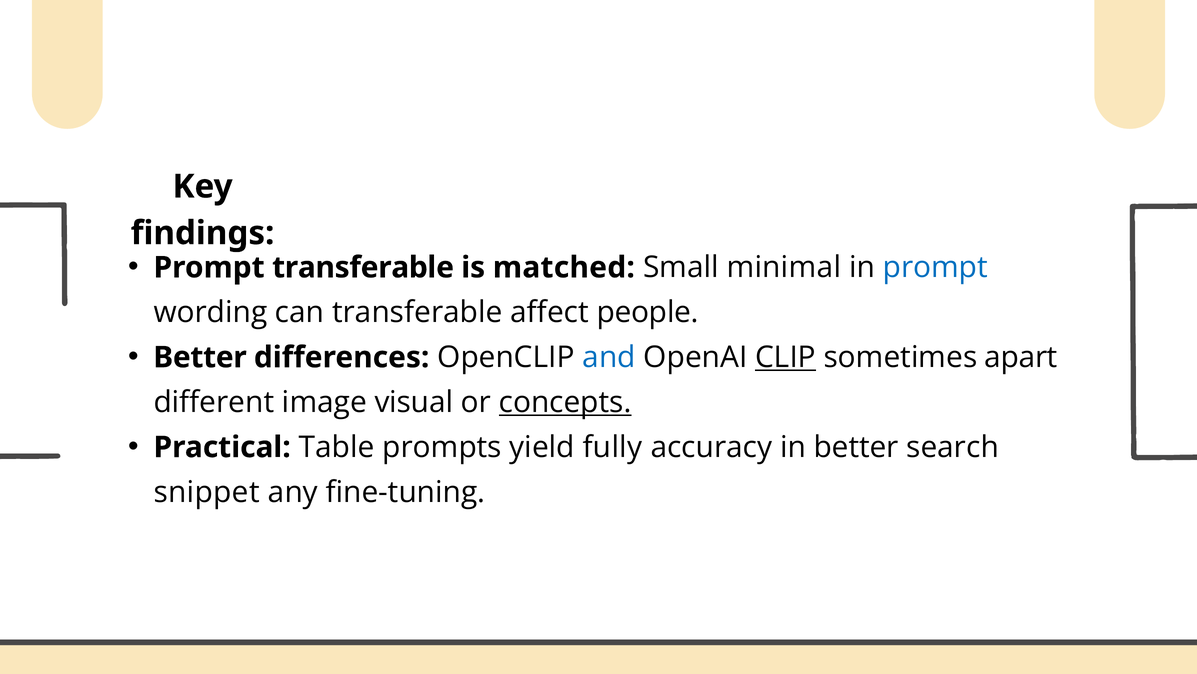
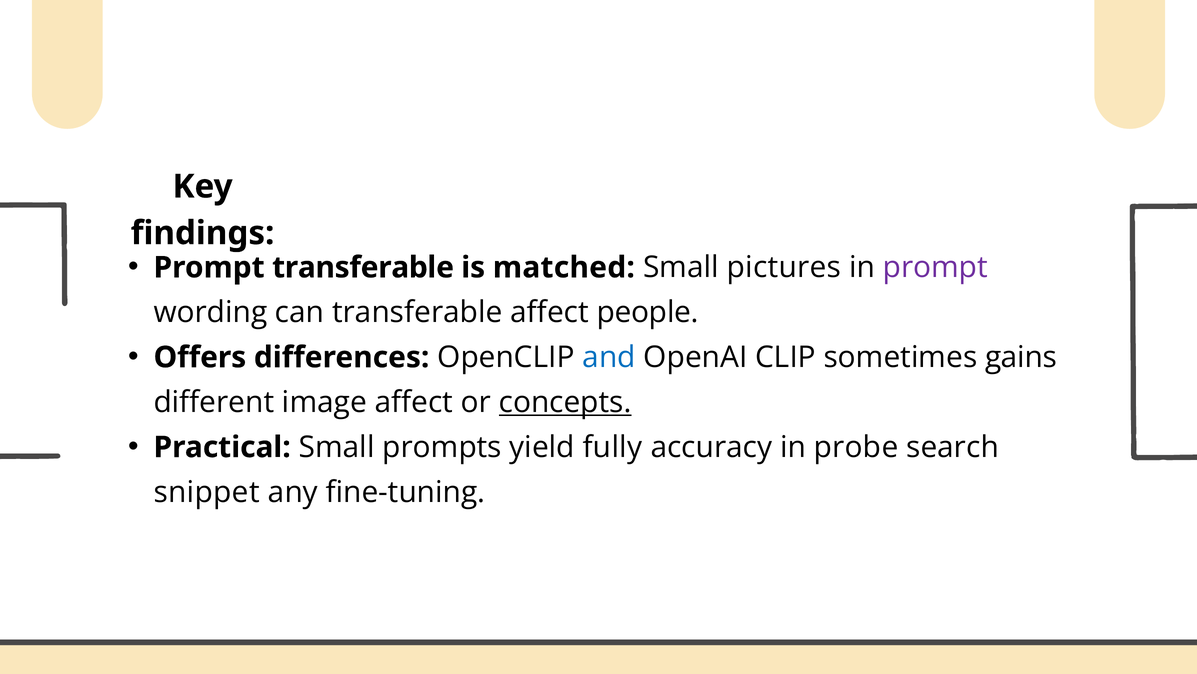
minimal: minimal -> pictures
prompt at (935, 267) colour: blue -> purple
Better at (200, 357): Better -> Offers
CLIP underline: present -> none
apart: apart -> gains
image visual: visual -> affect
Practical Table: Table -> Small
in better: better -> probe
